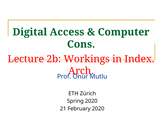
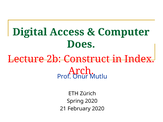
Cons: Cons -> Does
Workings: Workings -> Construct
